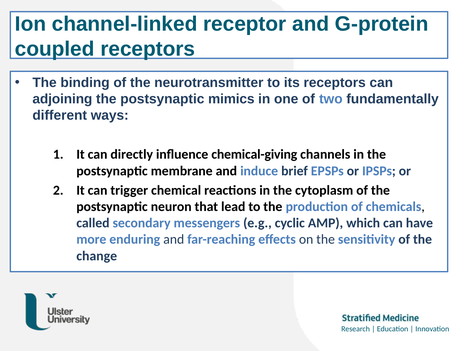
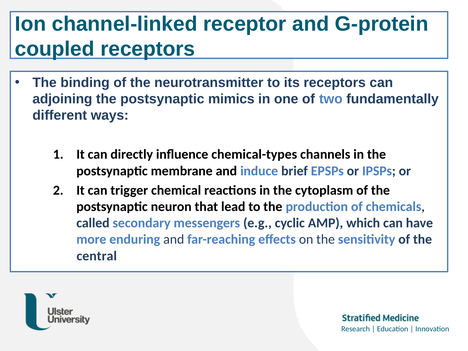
chemical-giving: chemical-giving -> chemical-types
change: change -> central
